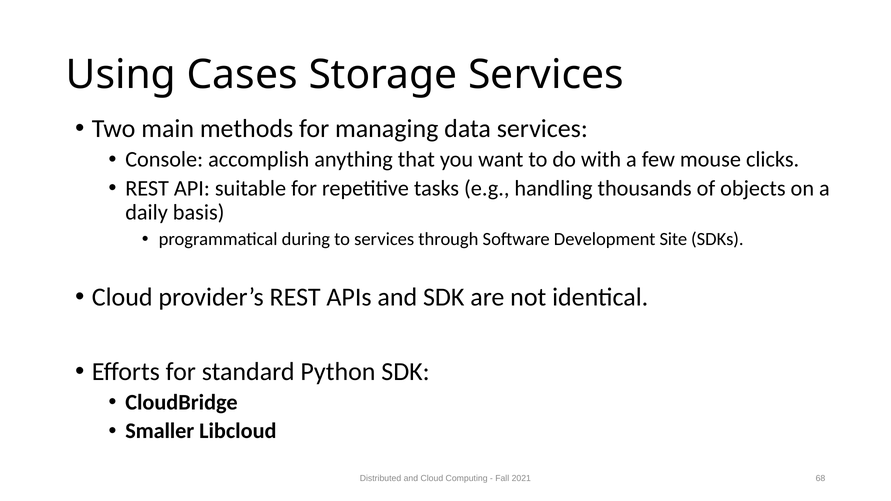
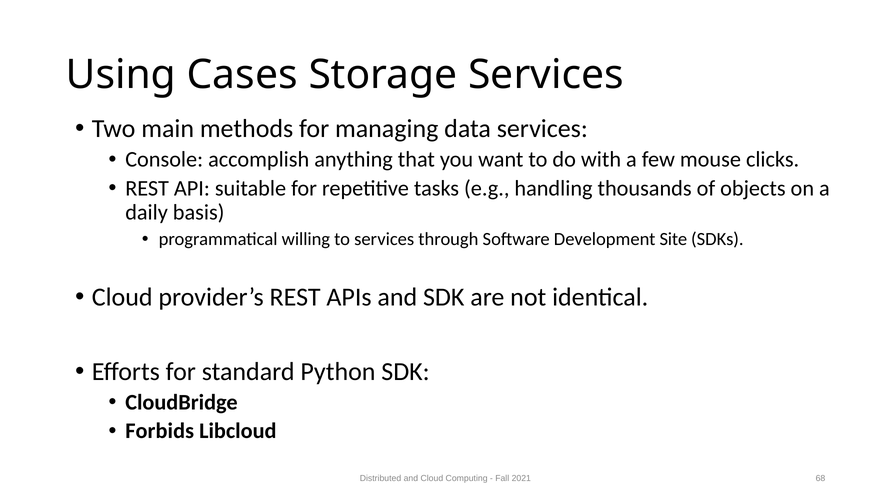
during: during -> willing
Smaller: Smaller -> Forbids
